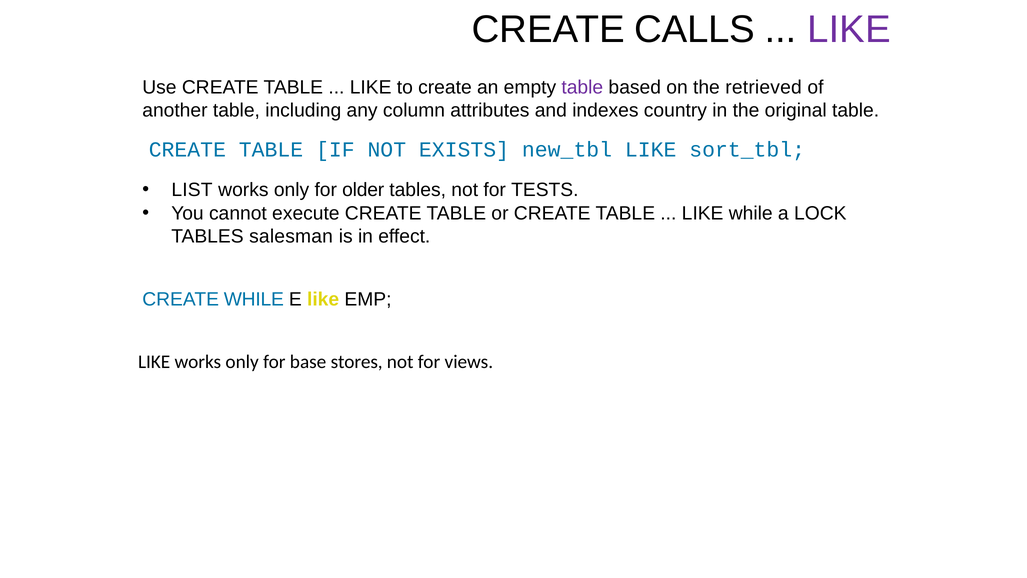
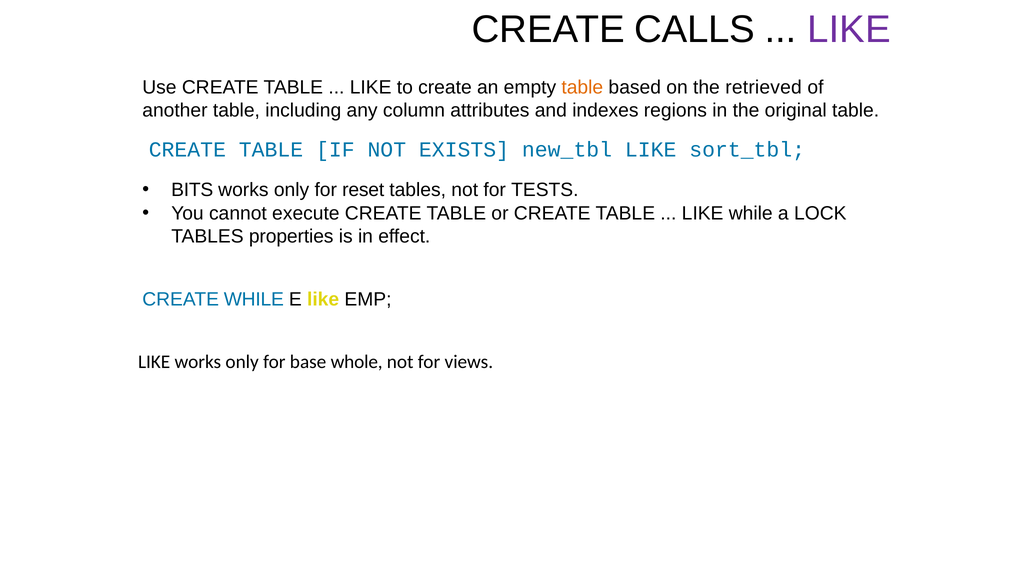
table at (582, 87) colour: purple -> orange
country: country -> regions
LIST: LIST -> BITS
older: older -> reset
salesman: salesman -> properties
stores: stores -> whole
